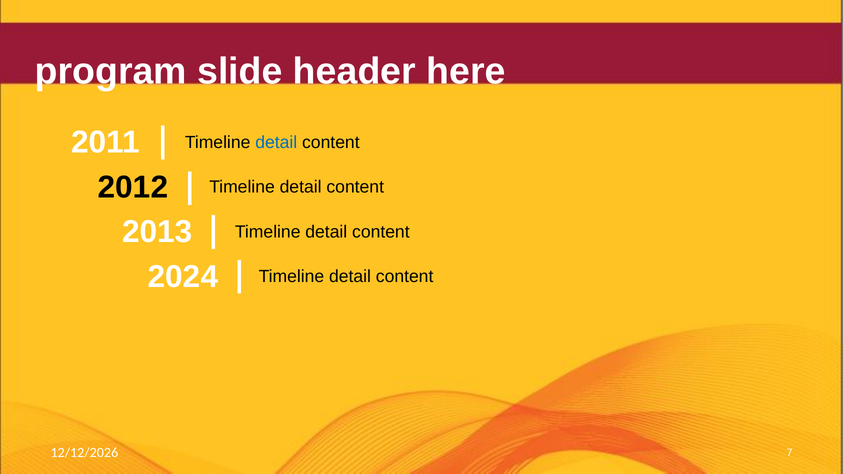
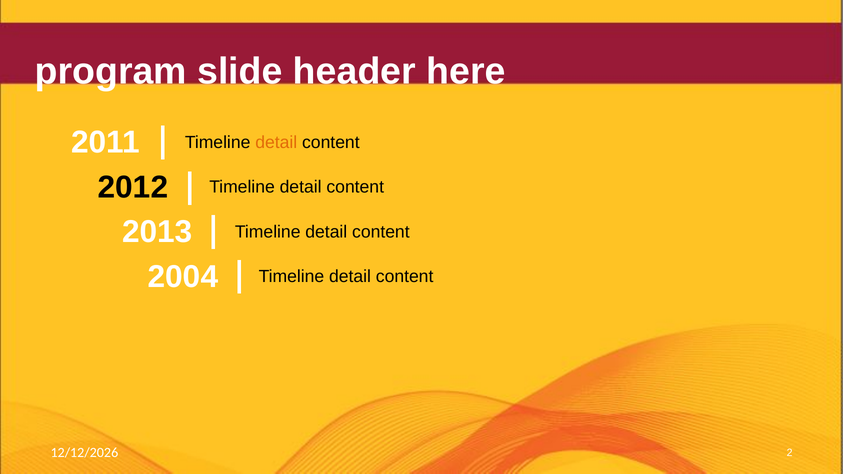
detail at (276, 142) colour: blue -> orange
2024: 2024 -> 2004
7: 7 -> 2
